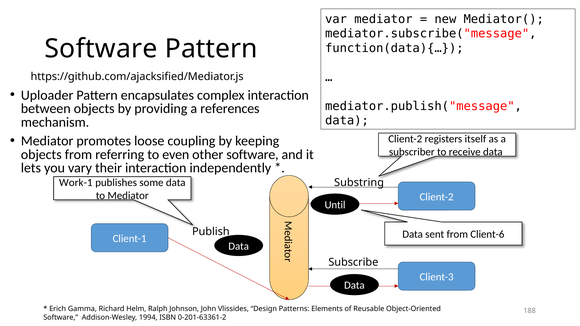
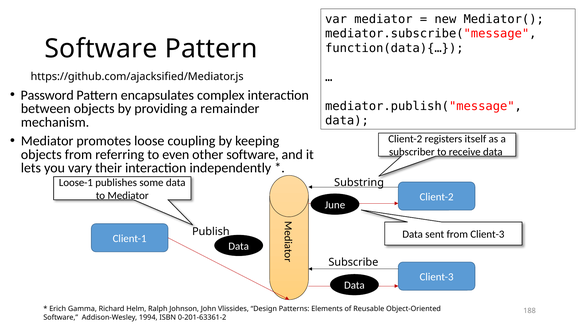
Uploader: Uploader -> Password
references: references -> remainder
Work-1: Work-1 -> Loose-1
Until: Until -> June
from Client-6: Client-6 -> Client-3
